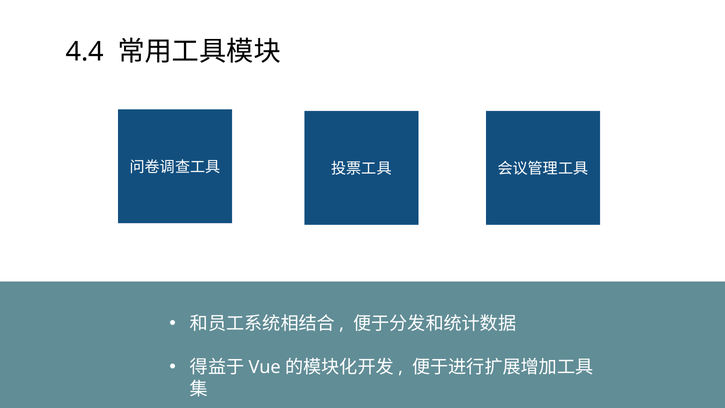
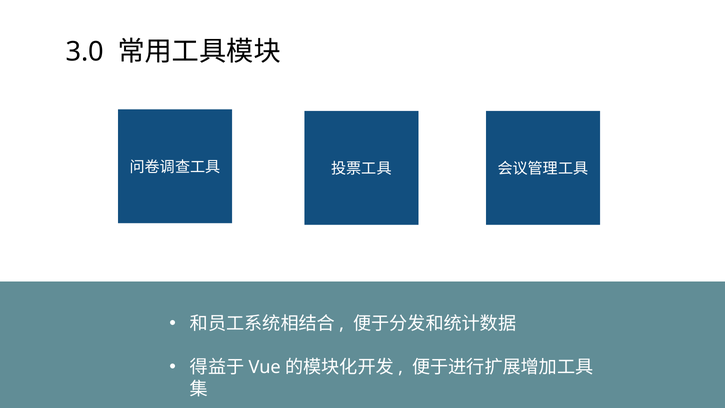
4.4: 4.4 -> 3.0
